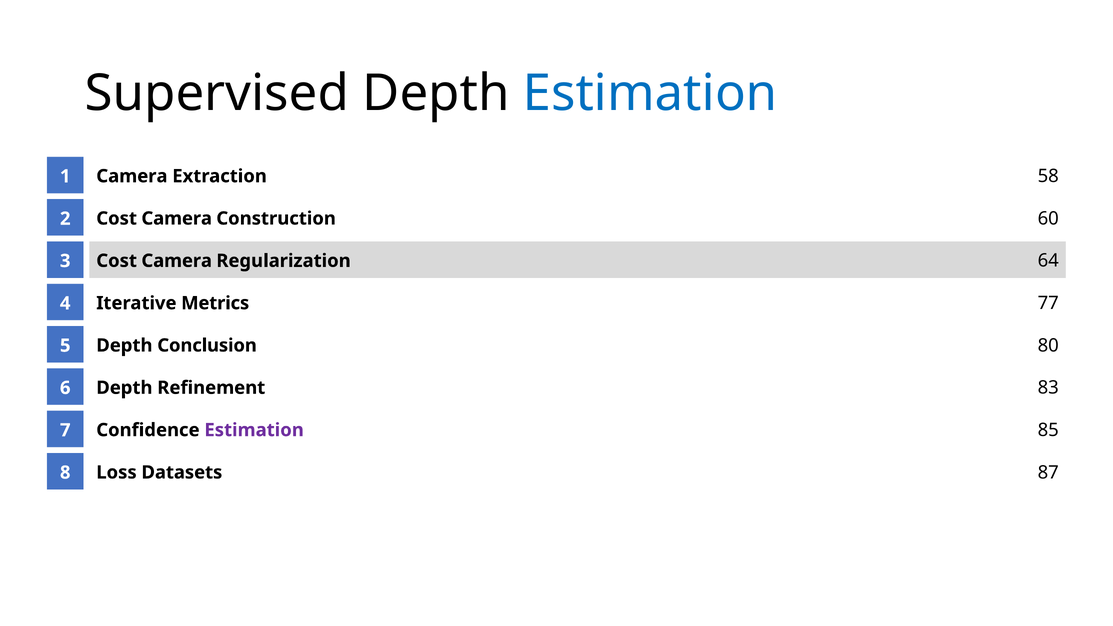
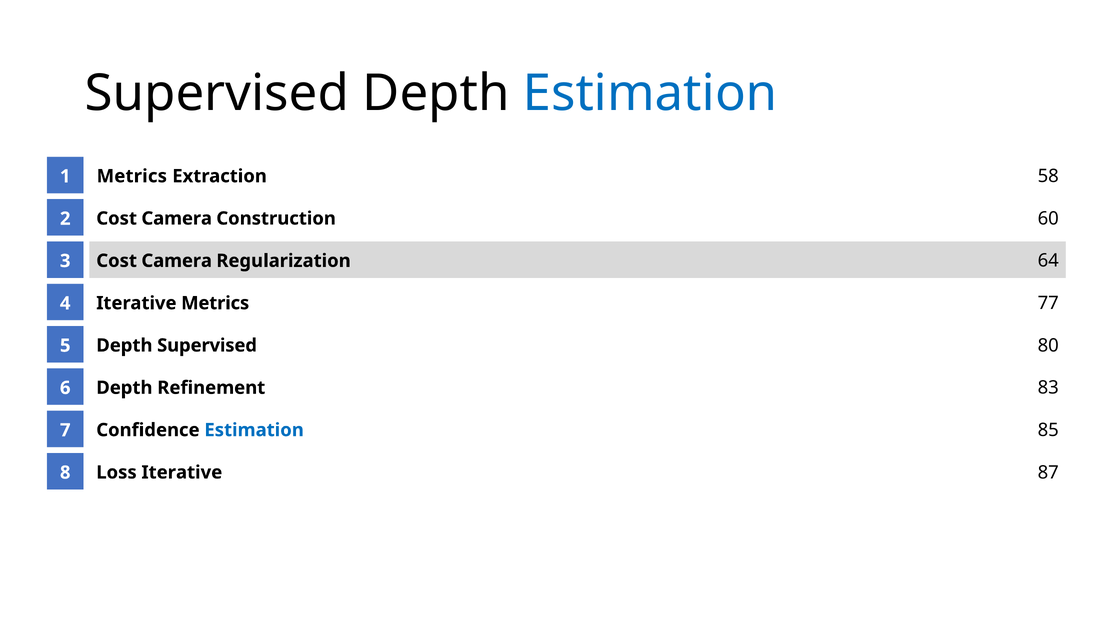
Camera at (132, 176): Camera -> Metrics
Depth Conclusion: Conclusion -> Supervised
Estimation at (254, 430) colour: purple -> blue
Loss Datasets: Datasets -> Iterative
